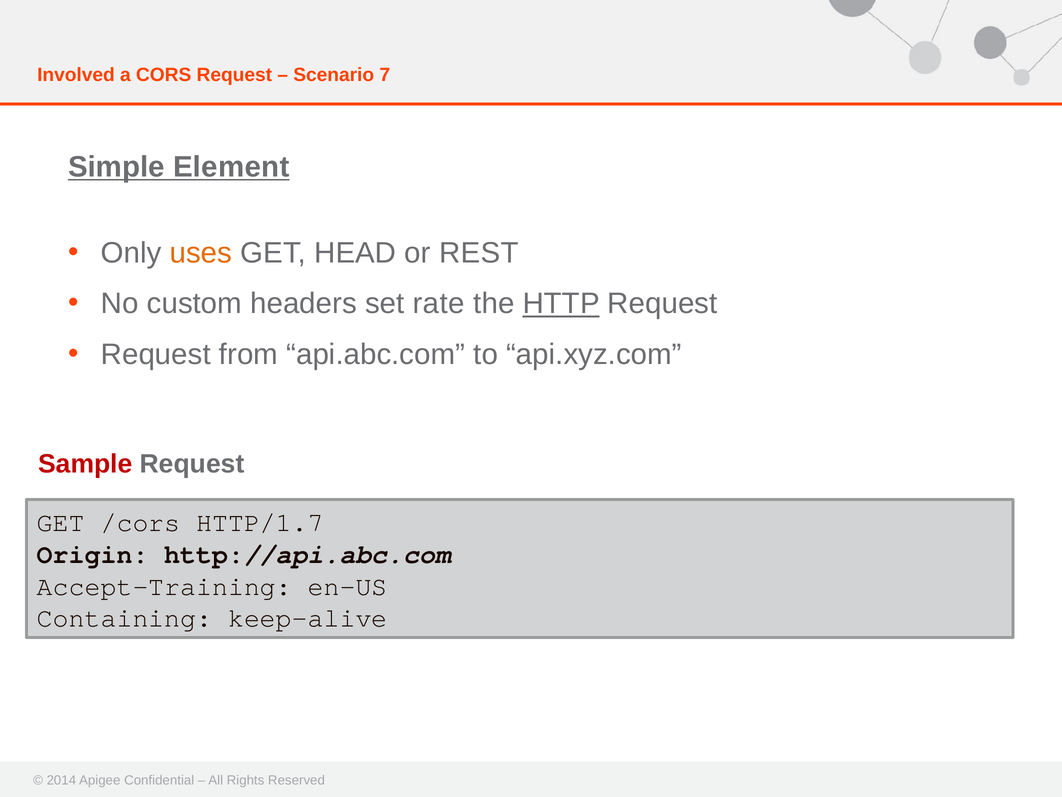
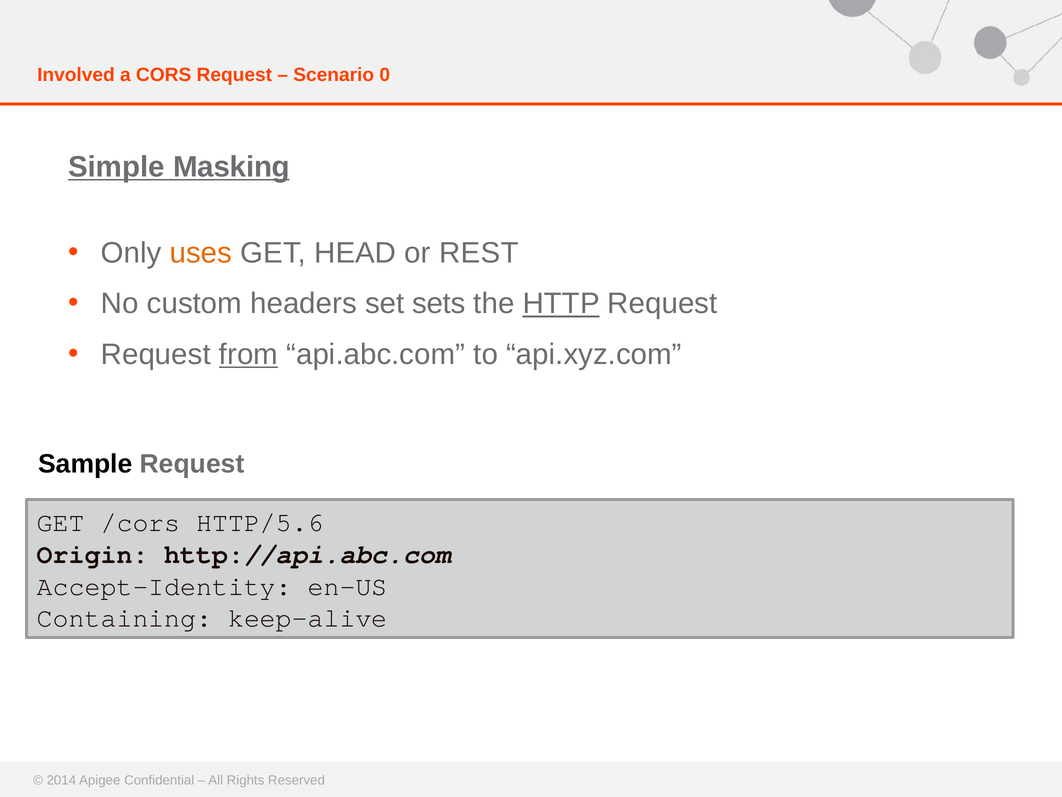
7: 7 -> 0
Element: Element -> Masking
rate: rate -> sets
from underline: none -> present
Sample colour: red -> black
HTTP/1.7: HTTP/1.7 -> HTTP/5.6
Accept-Training: Accept-Training -> Accept-Identity
